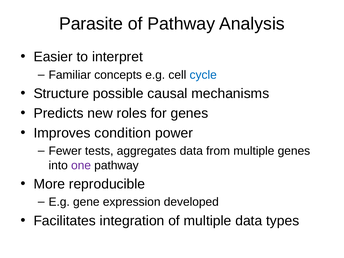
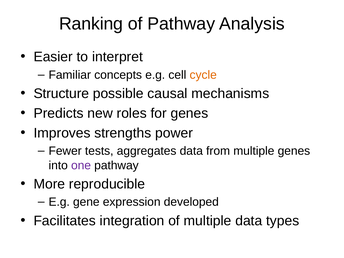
Parasite: Parasite -> Ranking
cycle colour: blue -> orange
condition: condition -> strengths
